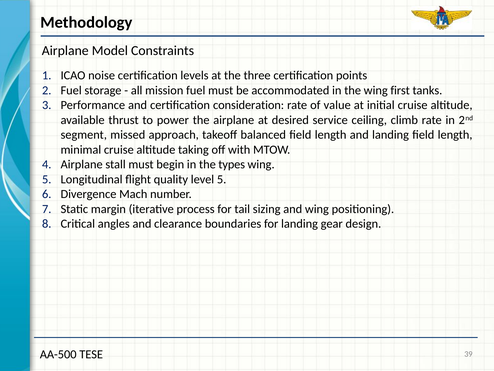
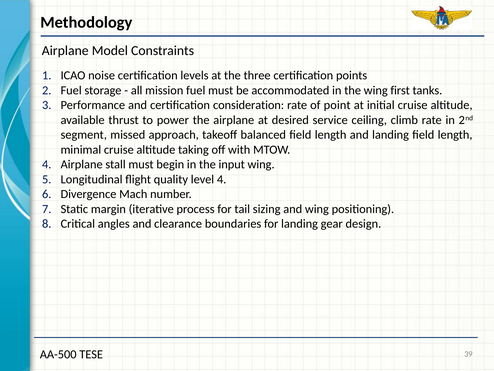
value: value -> point
types: types -> input
level 5: 5 -> 4
